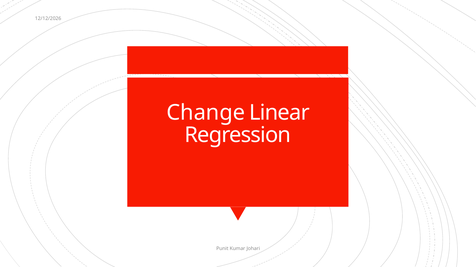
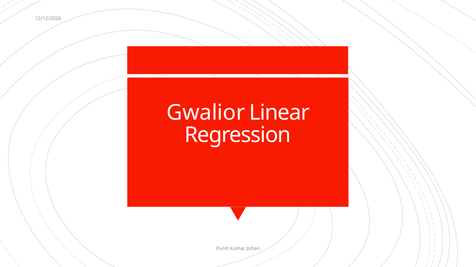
Change: Change -> Gwalior
